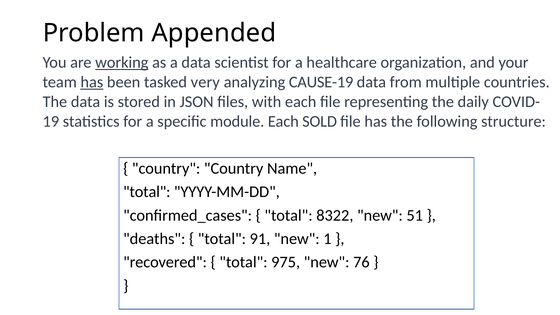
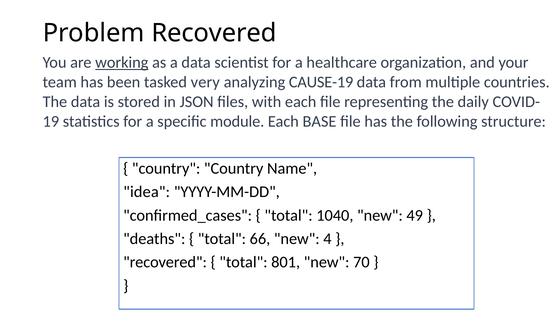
Problem Appended: Appended -> Recovered
has at (92, 82) underline: present -> none
SOLD: SOLD -> BASE
total at (147, 192): total -> idea
8322: 8322 -> 1040
51: 51 -> 49
91: 91 -> 66
1: 1 -> 4
975: 975 -> 801
76: 76 -> 70
